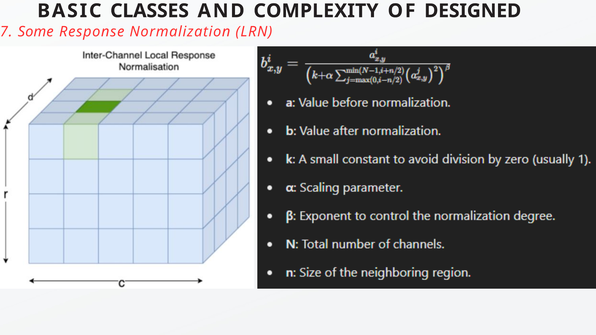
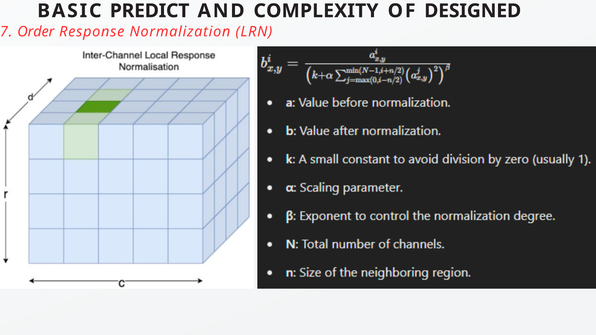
CLASSES: CLASSES -> PREDICT
Some: Some -> Order
